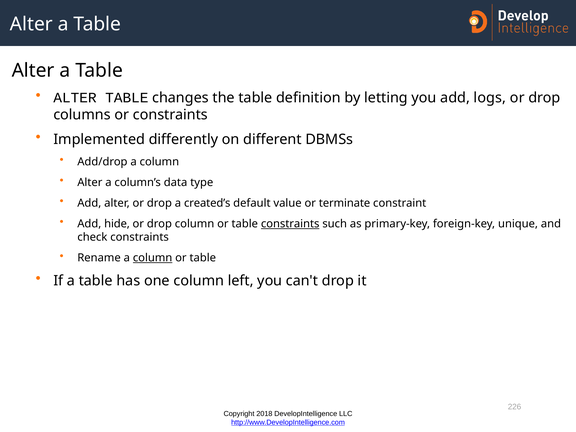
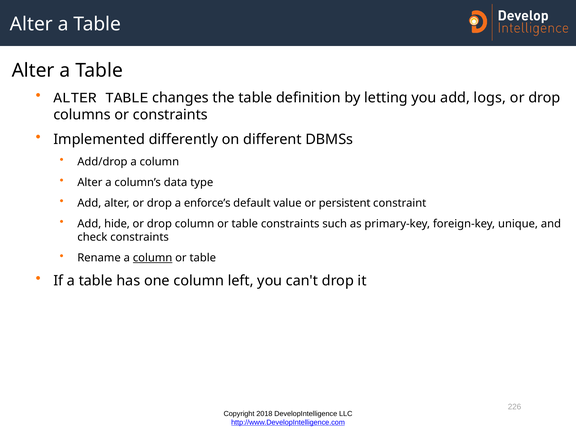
created’s: created’s -> enforce’s
terminate: terminate -> persistent
constraints at (290, 224) underline: present -> none
